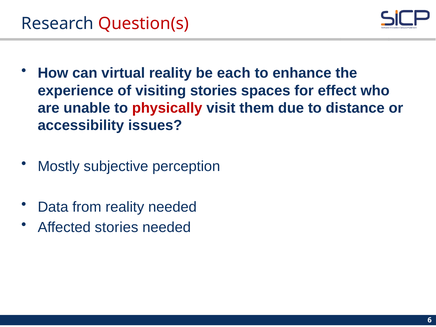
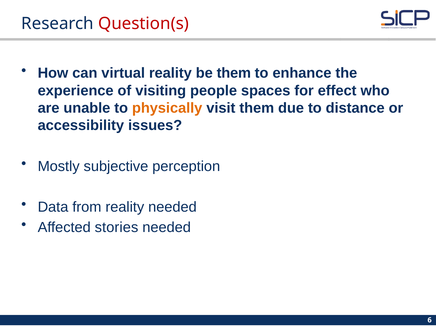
be each: each -> them
visiting stories: stories -> people
physically colour: red -> orange
